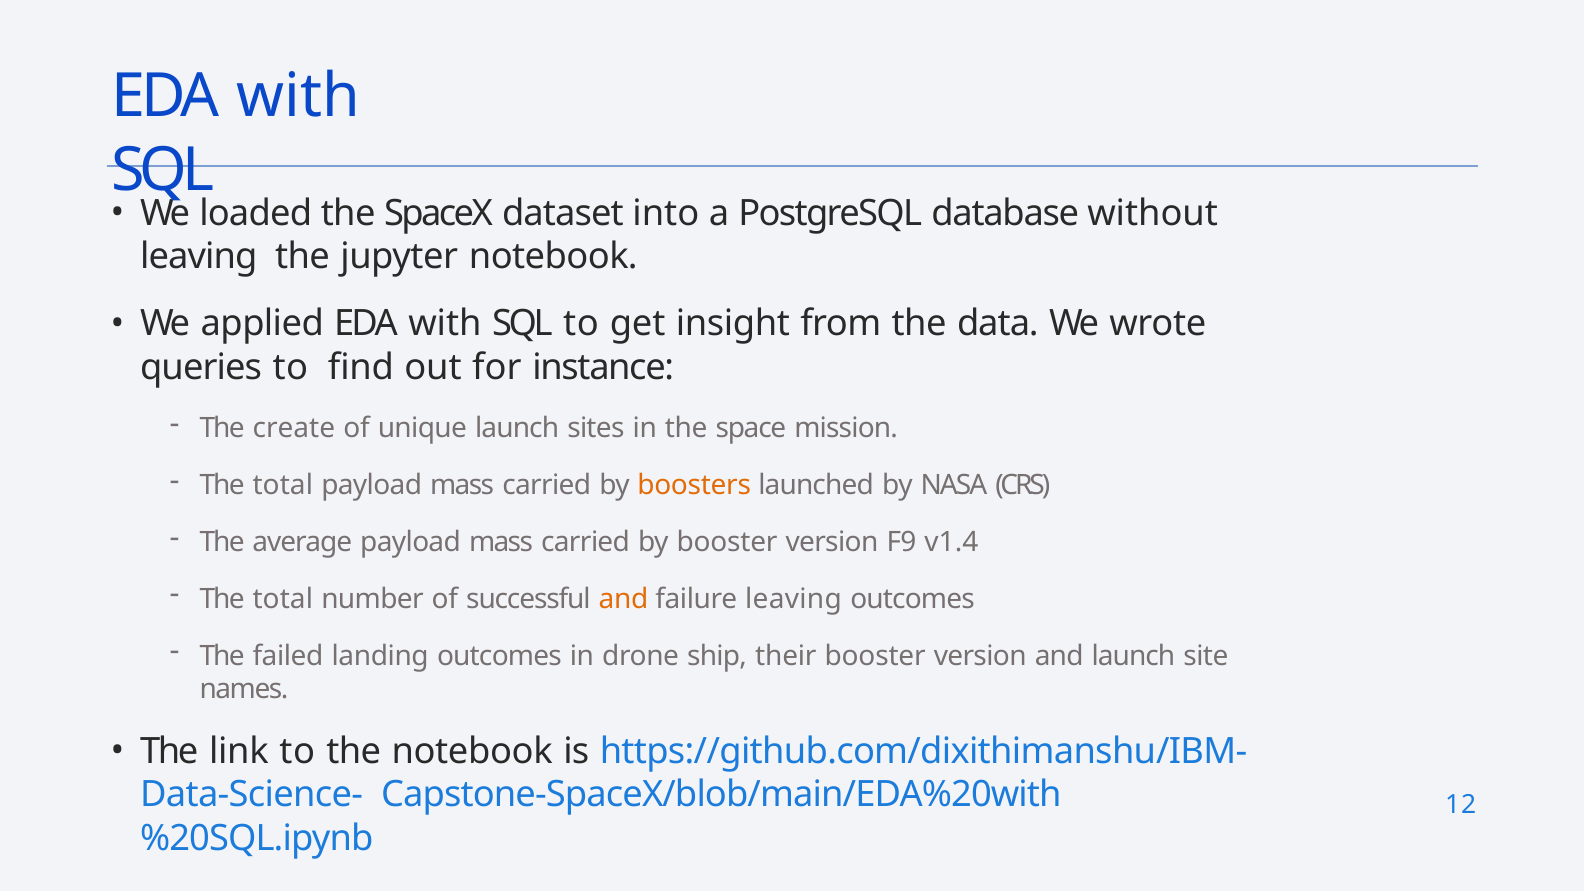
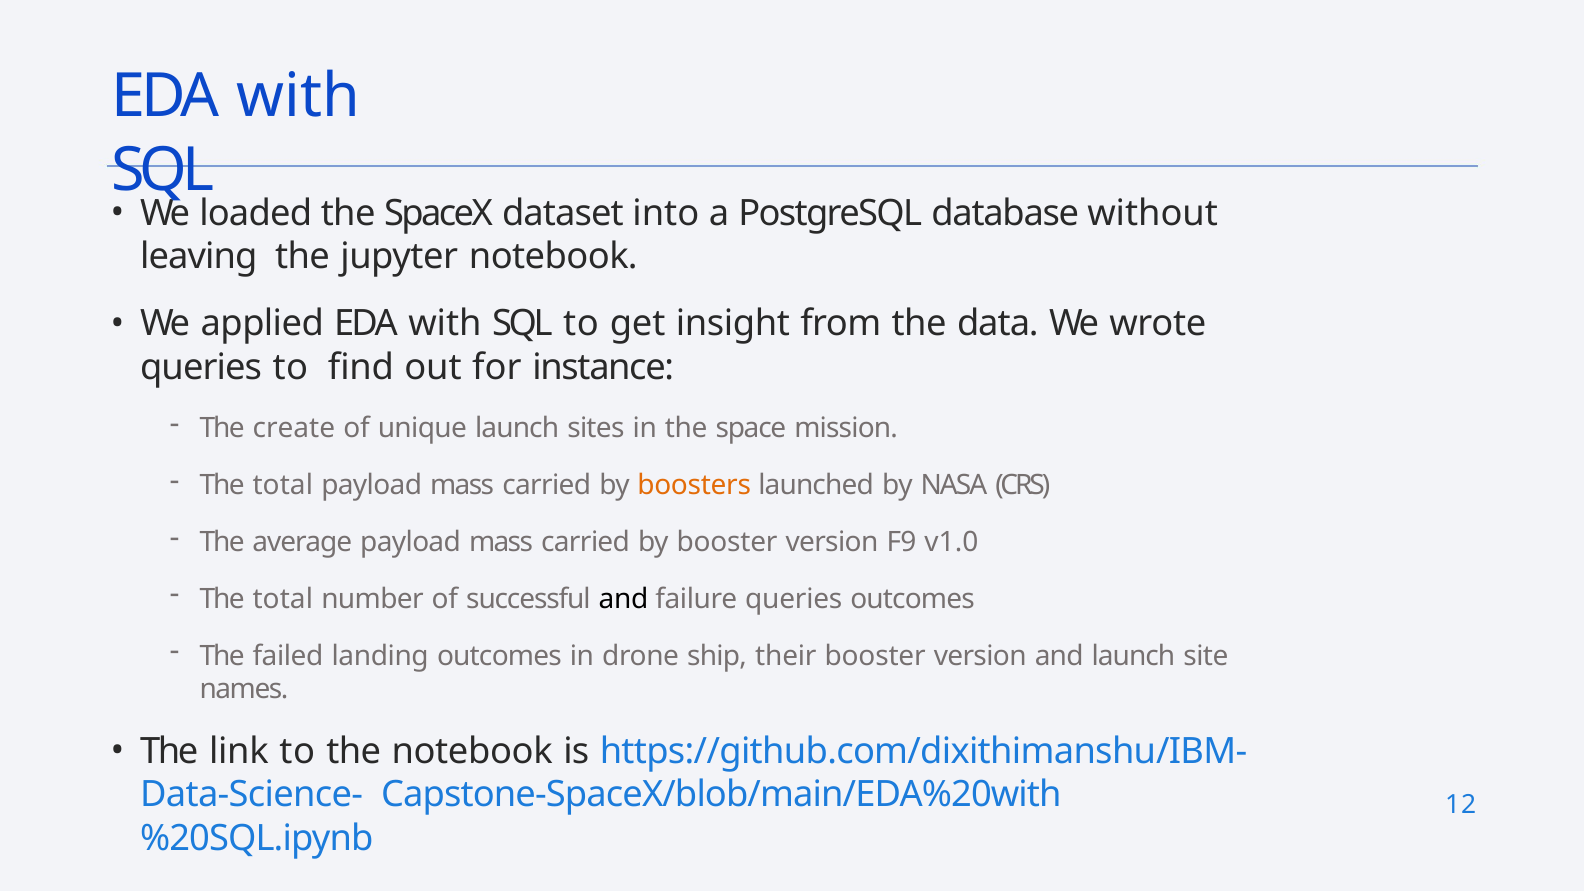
v1.4: v1.4 -> v1.0
and at (624, 599) colour: orange -> black
failure leaving: leaving -> queries
